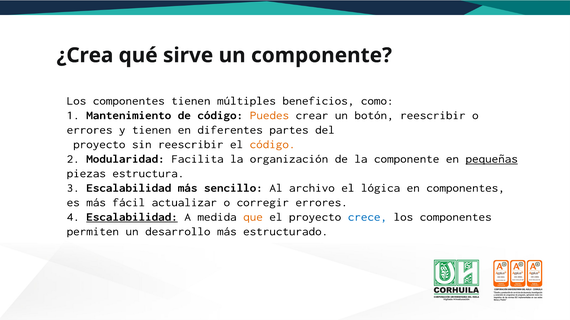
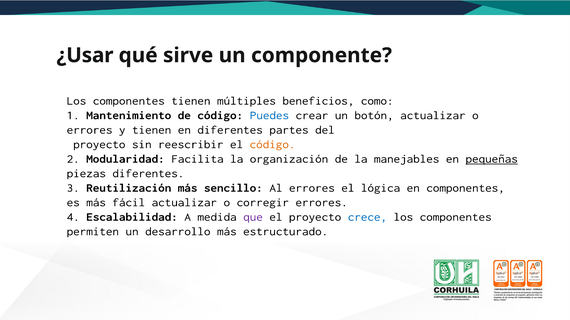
¿Crea: ¿Crea -> ¿Usar
Puedes colour: orange -> blue
botón reescribir: reescribir -> actualizar
la componente: componente -> manejables
piezas estructura: estructura -> diferentes
3 Escalabilidad: Escalabilidad -> Reutilización
Al archivo: archivo -> errores
Escalabilidad at (132, 217) underline: present -> none
que colour: orange -> purple
